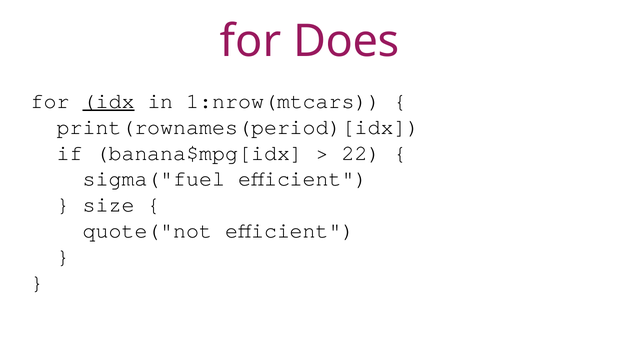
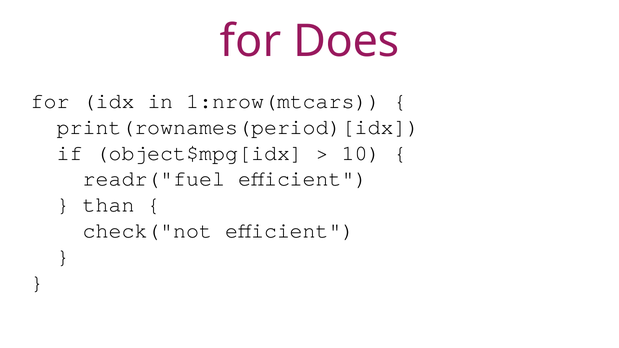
idx underline: present -> none
banana$mpg[idx: banana$mpg[idx -> object$mpg[idx
22: 22 -> 10
sigma("fuel: sigma("fuel -> readr("fuel
size: size -> than
quote("not: quote("not -> check("not
